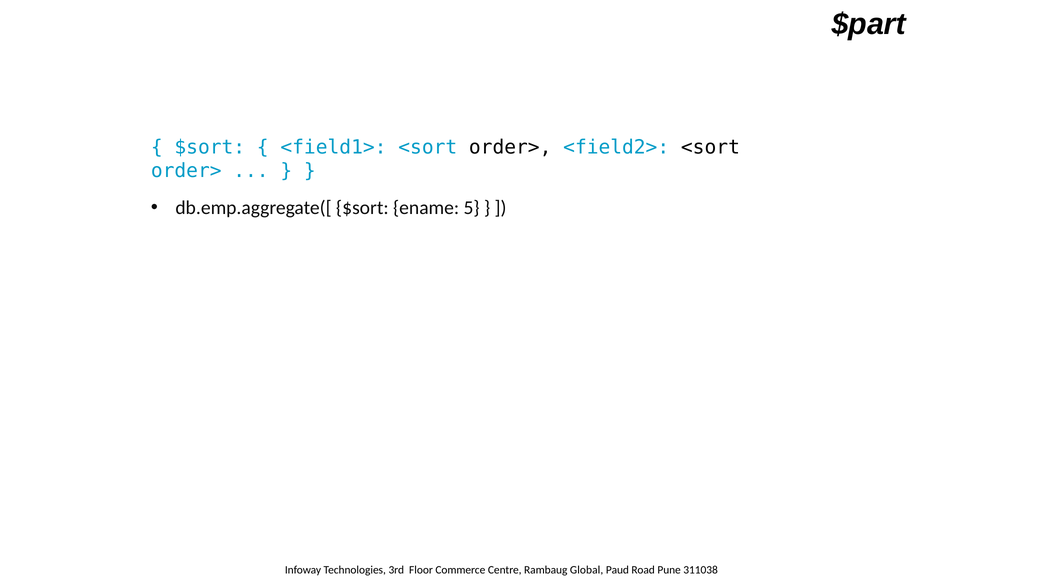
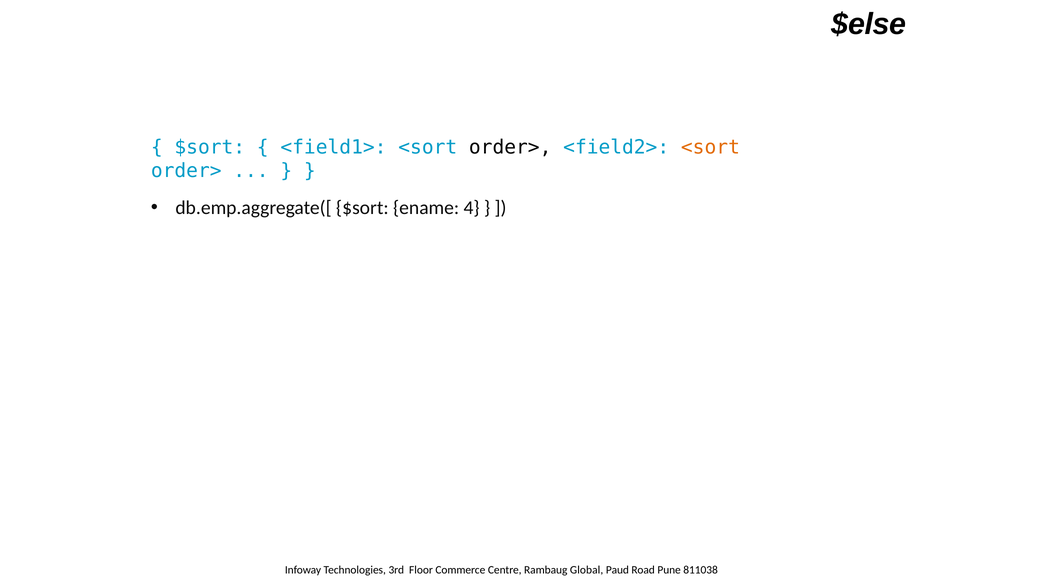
$part: $part -> $else
<sort at (710, 147) colour: black -> orange
5: 5 -> 4
311038: 311038 -> 811038
